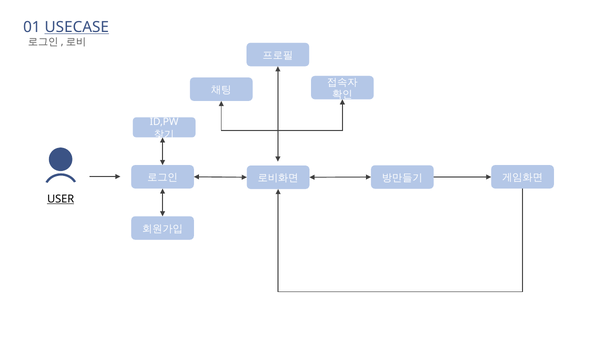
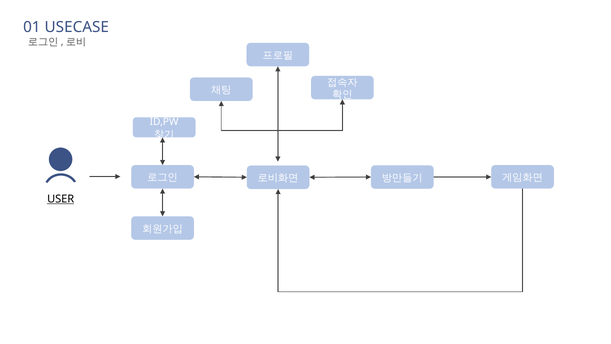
USECASE underline: present -> none
